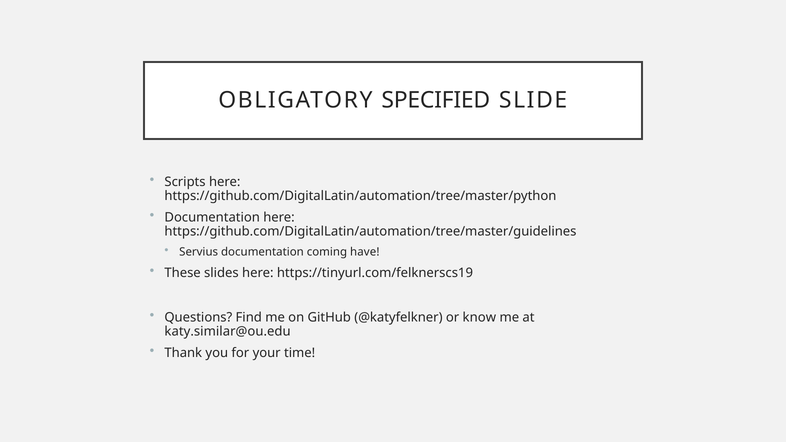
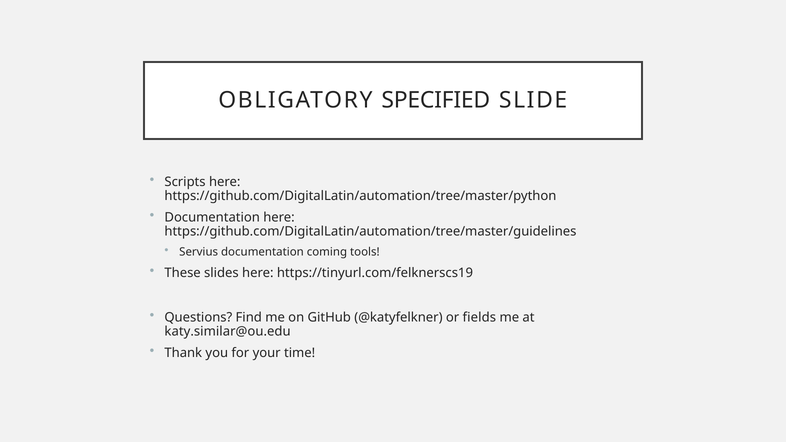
have: have -> tools
know: know -> fields
